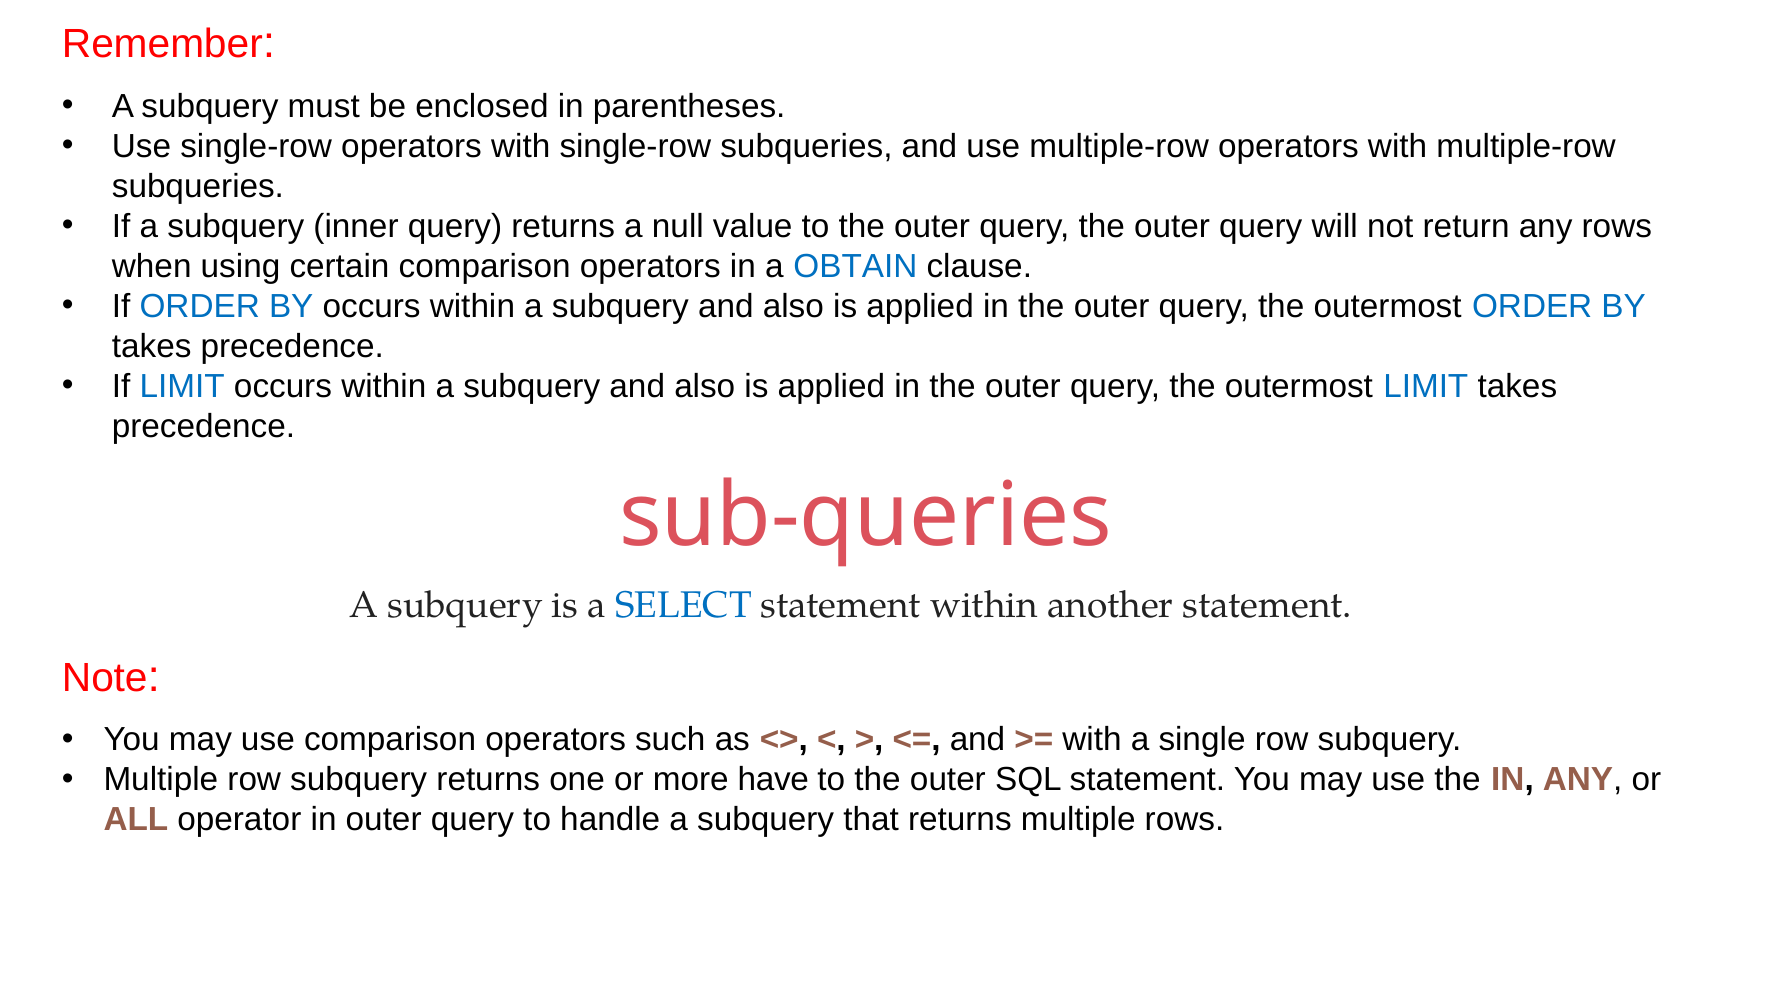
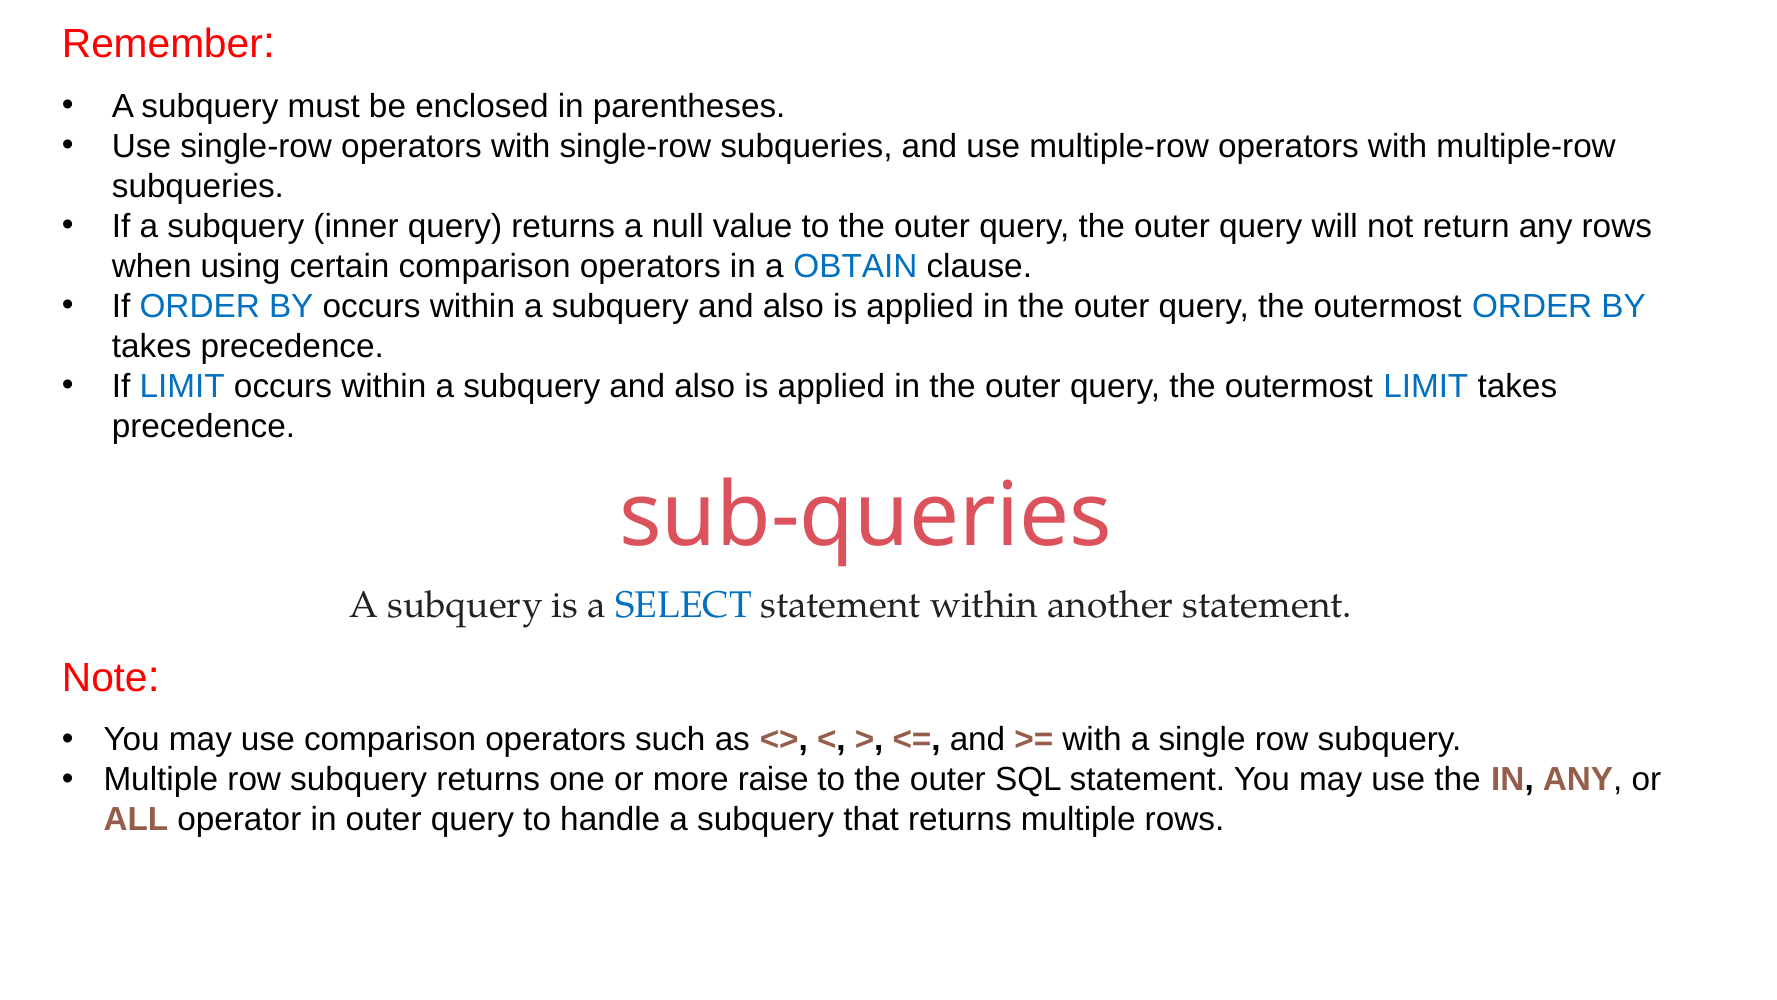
have: have -> raise
